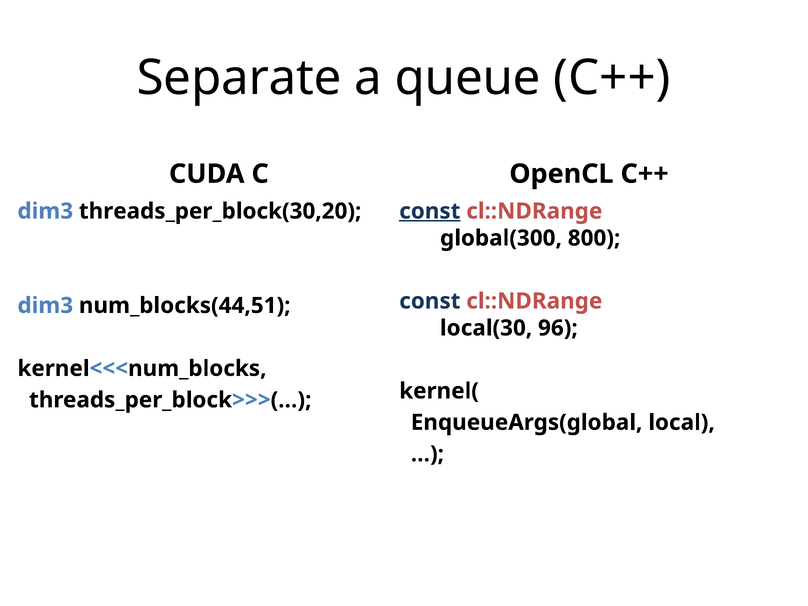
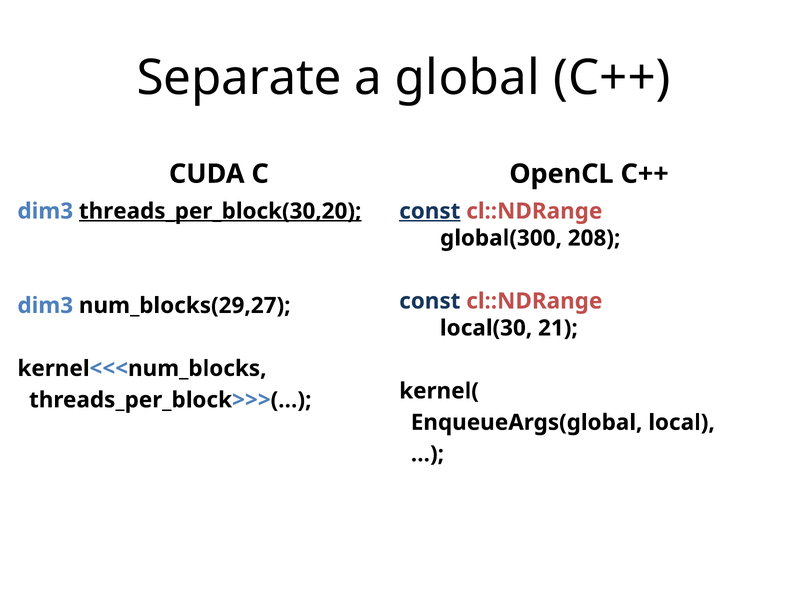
queue: queue -> global
threads_per_block(30,20 underline: none -> present
800: 800 -> 208
num_blocks(44,51: num_blocks(44,51 -> num_blocks(29,27
96: 96 -> 21
